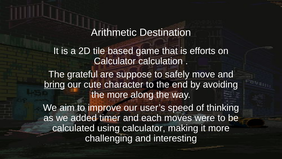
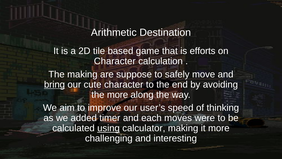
Calculator at (115, 61): Calculator -> Character
The grateful: grateful -> making
using underline: none -> present
